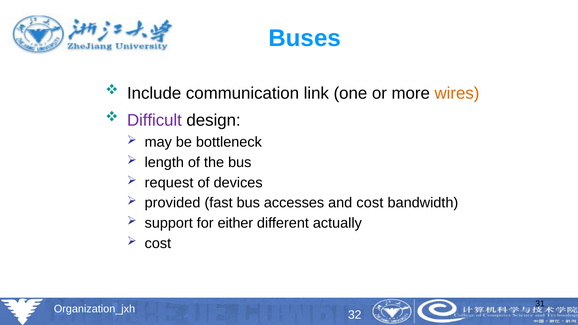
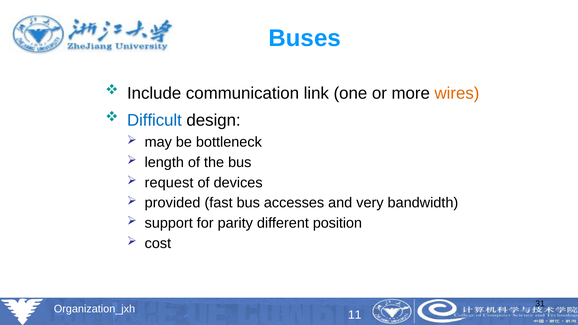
Difficult colour: purple -> blue
and cost: cost -> very
either: either -> parity
actually: actually -> position
32: 32 -> 11
